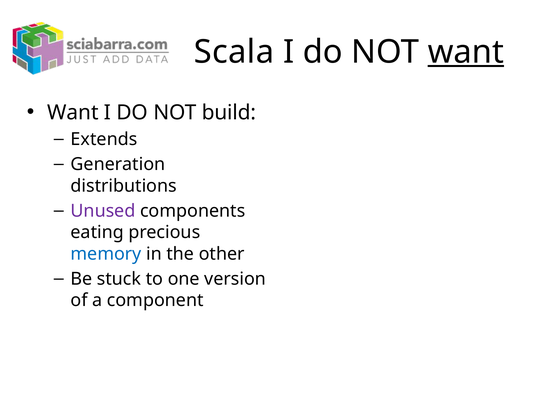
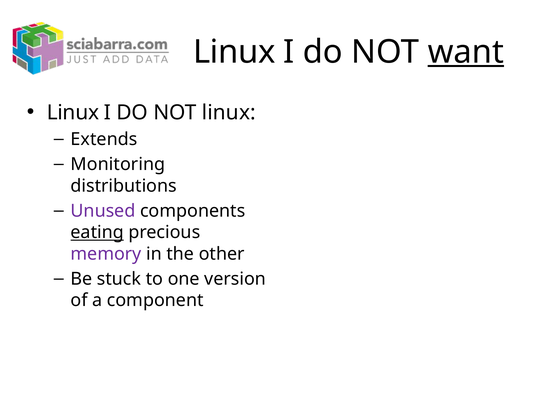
Scala at (234, 52): Scala -> Linux
Want at (73, 112): Want -> Linux
NOT build: build -> linux
Generation: Generation -> Monitoring
eating underline: none -> present
memory colour: blue -> purple
